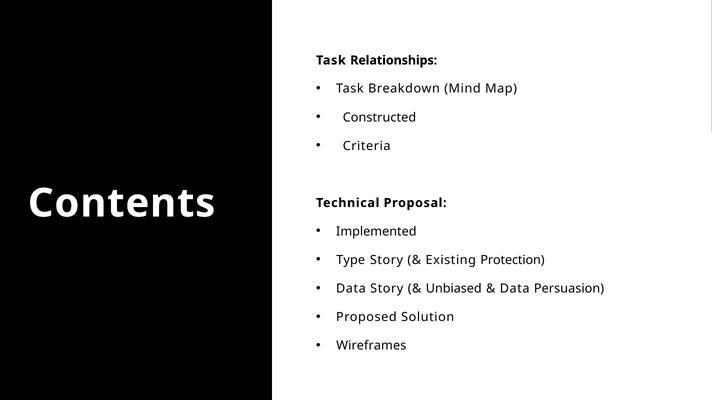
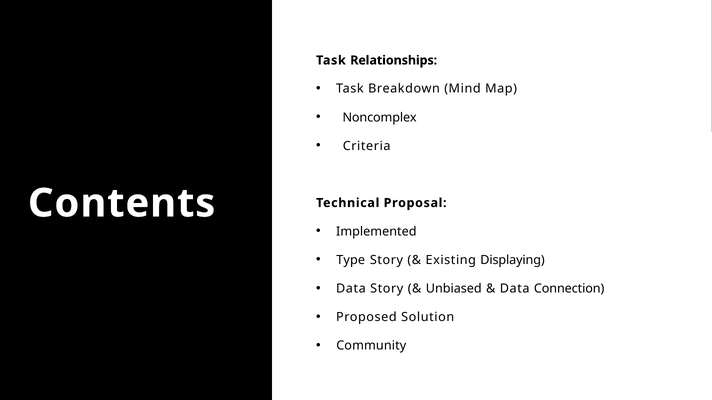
Constructed: Constructed -> Noncomplex
Protection: Protection -> Displaying
Persuasion: Persuasion -> Connection
Wireframes: Wireframes -> Community
